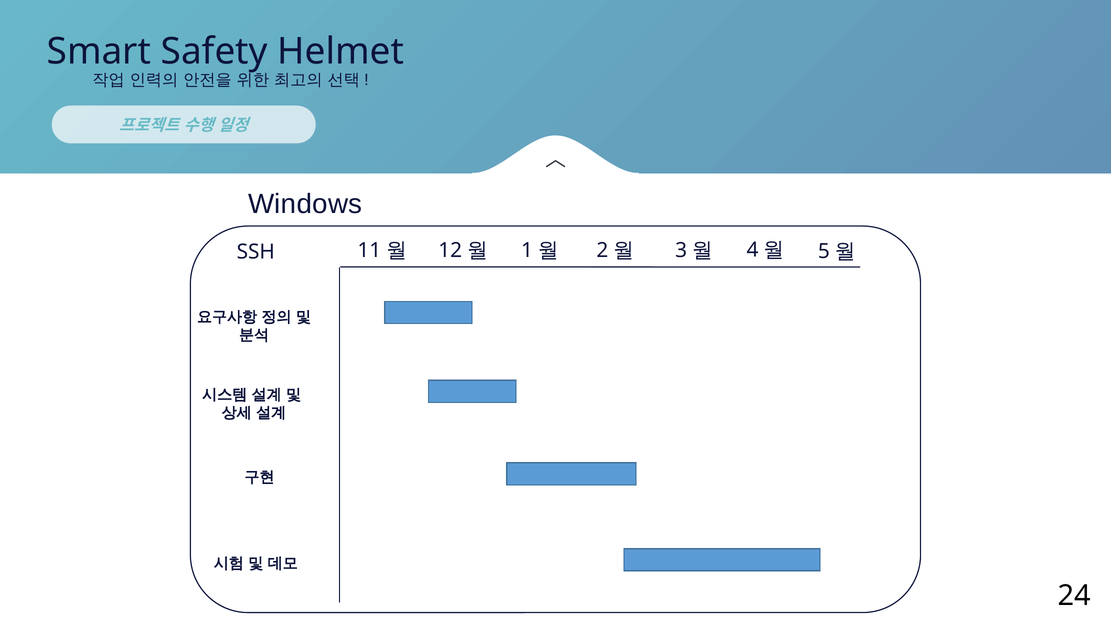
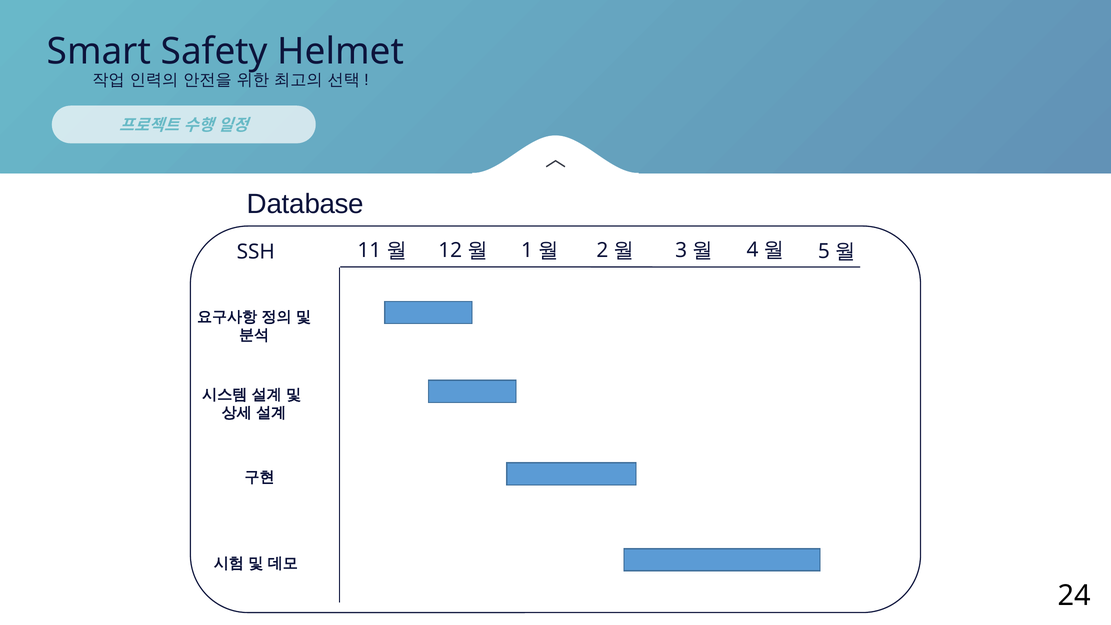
Windows: Windows -> Database
